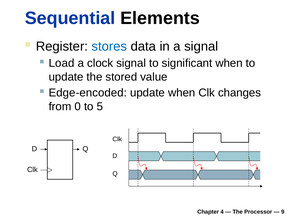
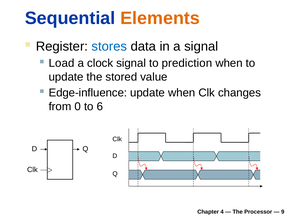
Elements colour: black -> orange
significant: significant -> prediction
Edge-encoded: Edge-encoded -> Edge-influence
5: 5 -> 6
